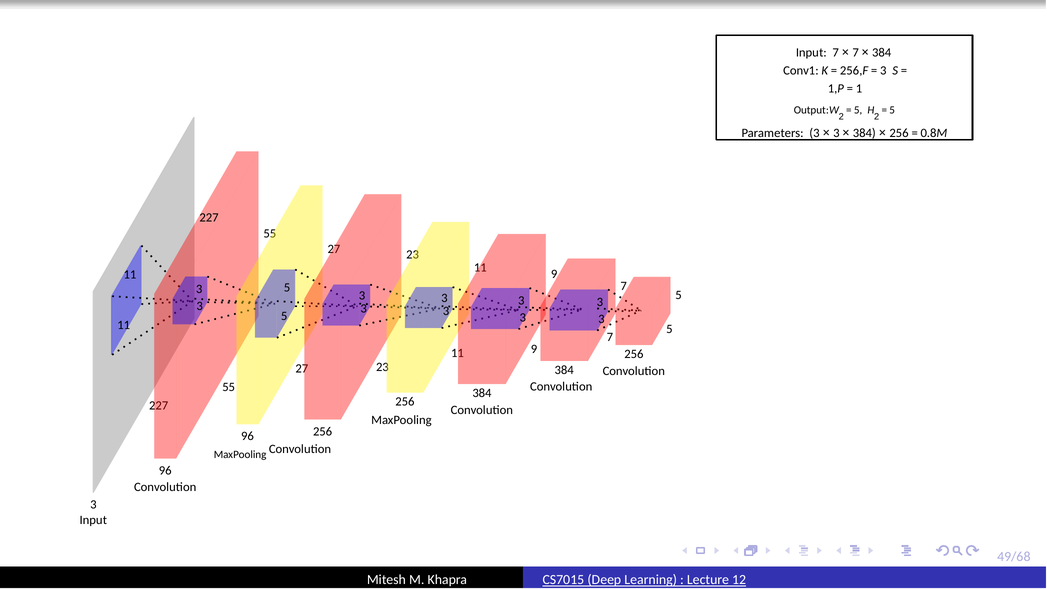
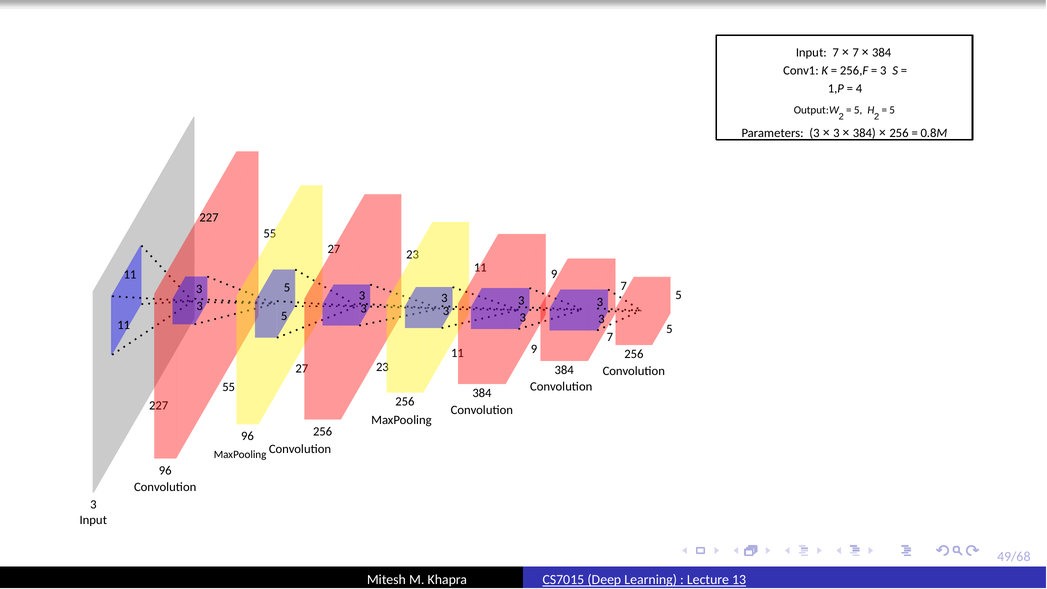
1: 1 -> 4
12: 12 -> 13
